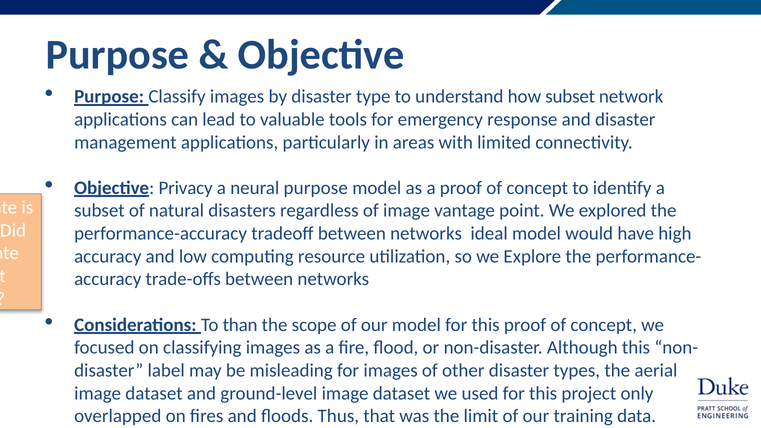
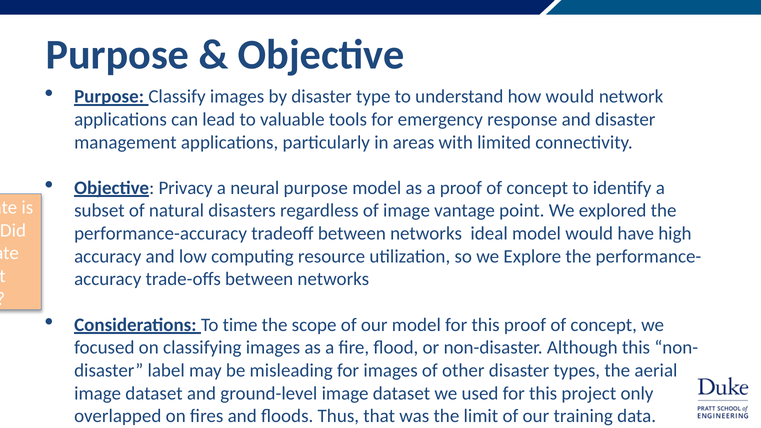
how subset: subset -> would
than: than -> time
